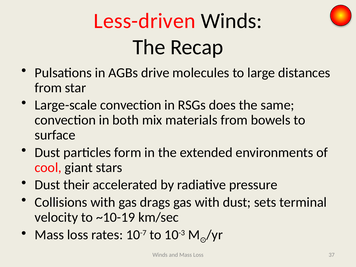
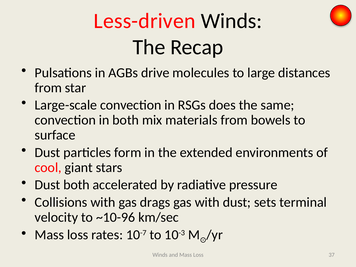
Dust their: their -> both
~10-19: ~10-19 -> ~10-96
